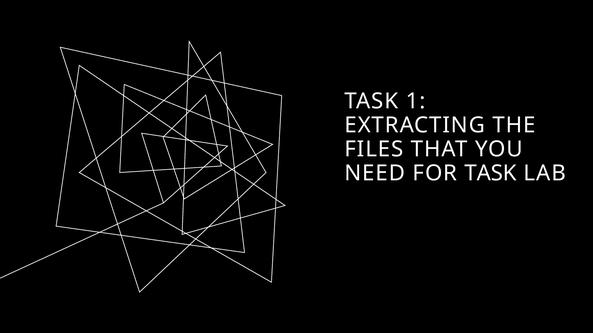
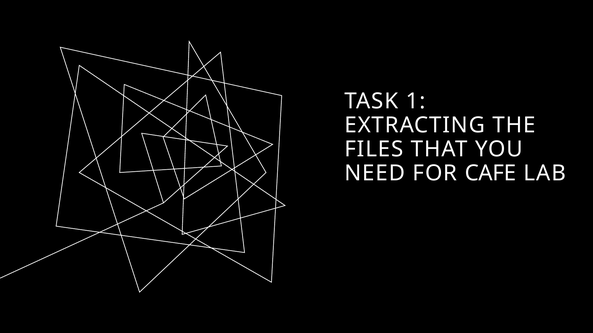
FOR TASK: TASK -> CAFE
